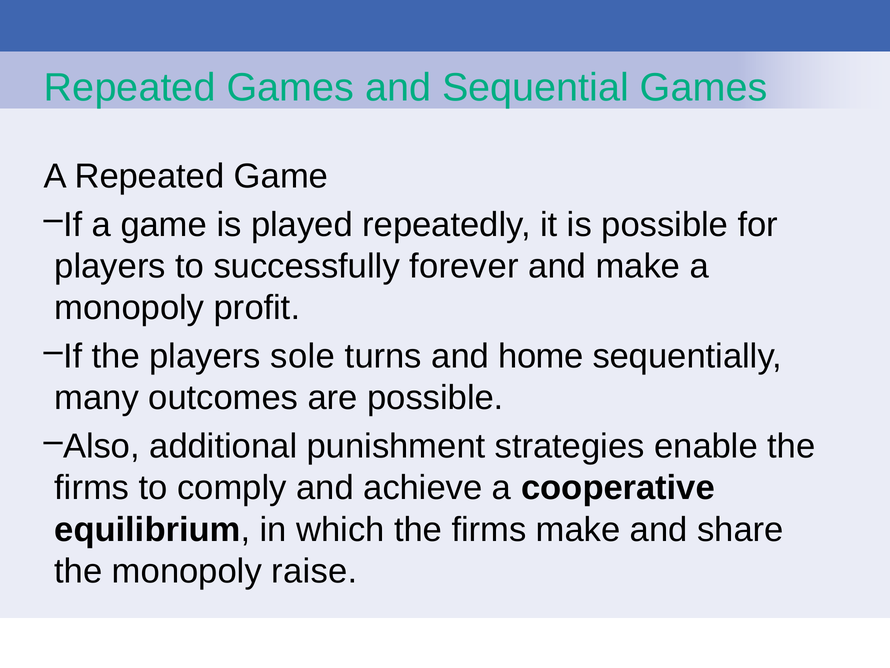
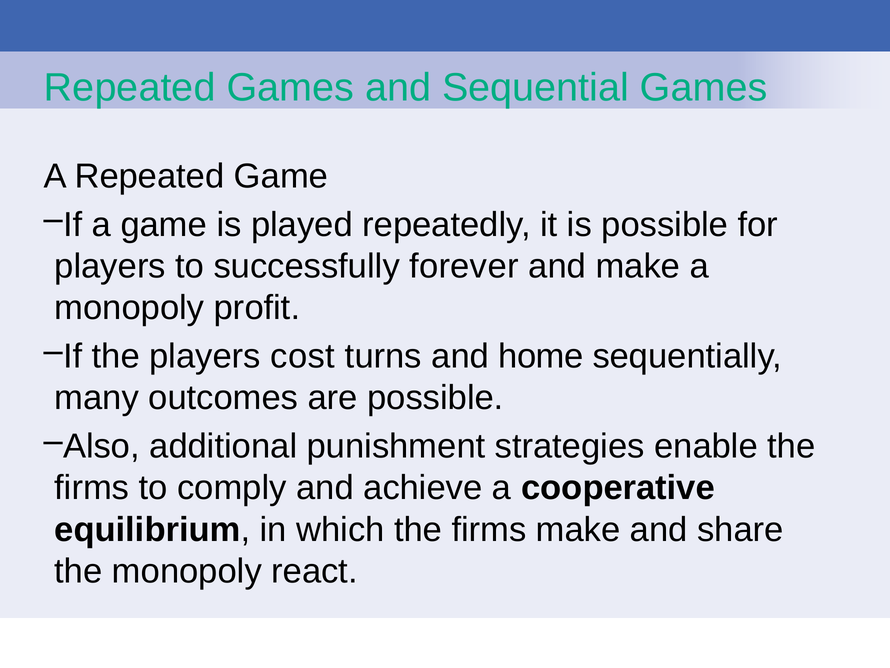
sole: sole -> cost
raise: raise -> react
